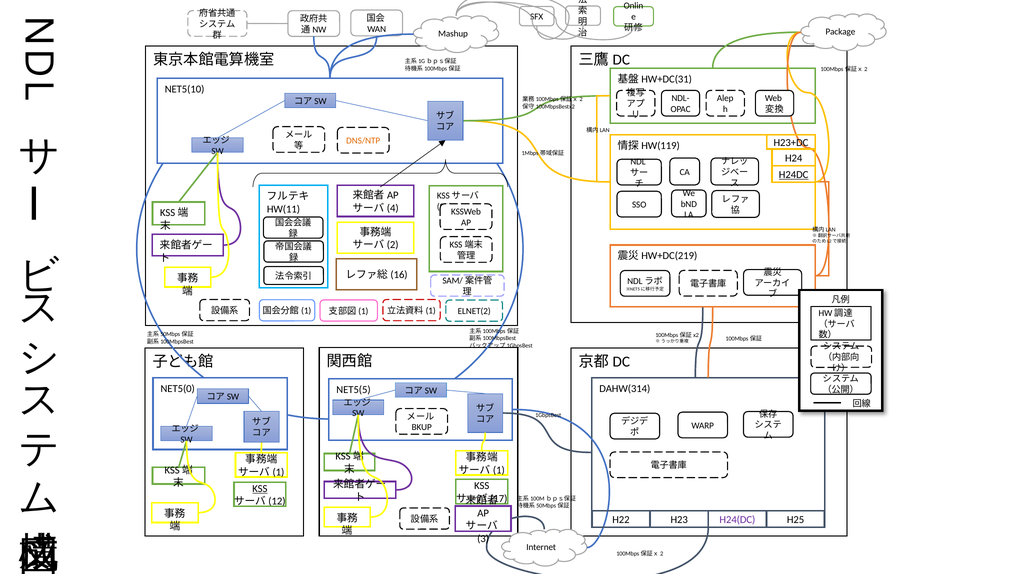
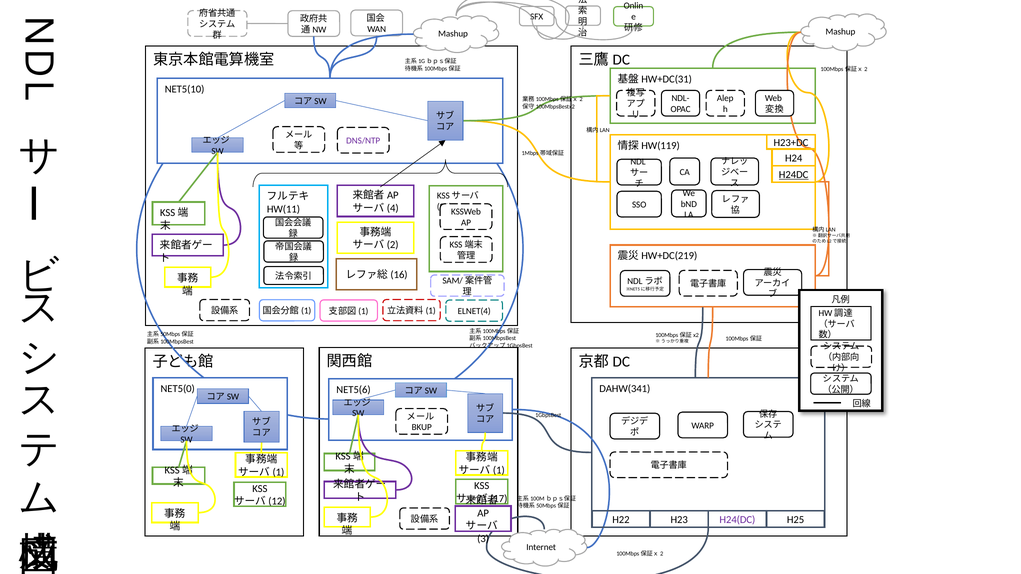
Package at (840, 32): Package -> Mashup
DNS/NTP colour: orange -> purple
ELNET(2: ELNET(2 -> ELNET(4
DAHW(314: DAHW(314 -> DAHW(341
NET5(5: NET5(5 -> NET5(6
KSS at (260, 489) underline: present -> none
